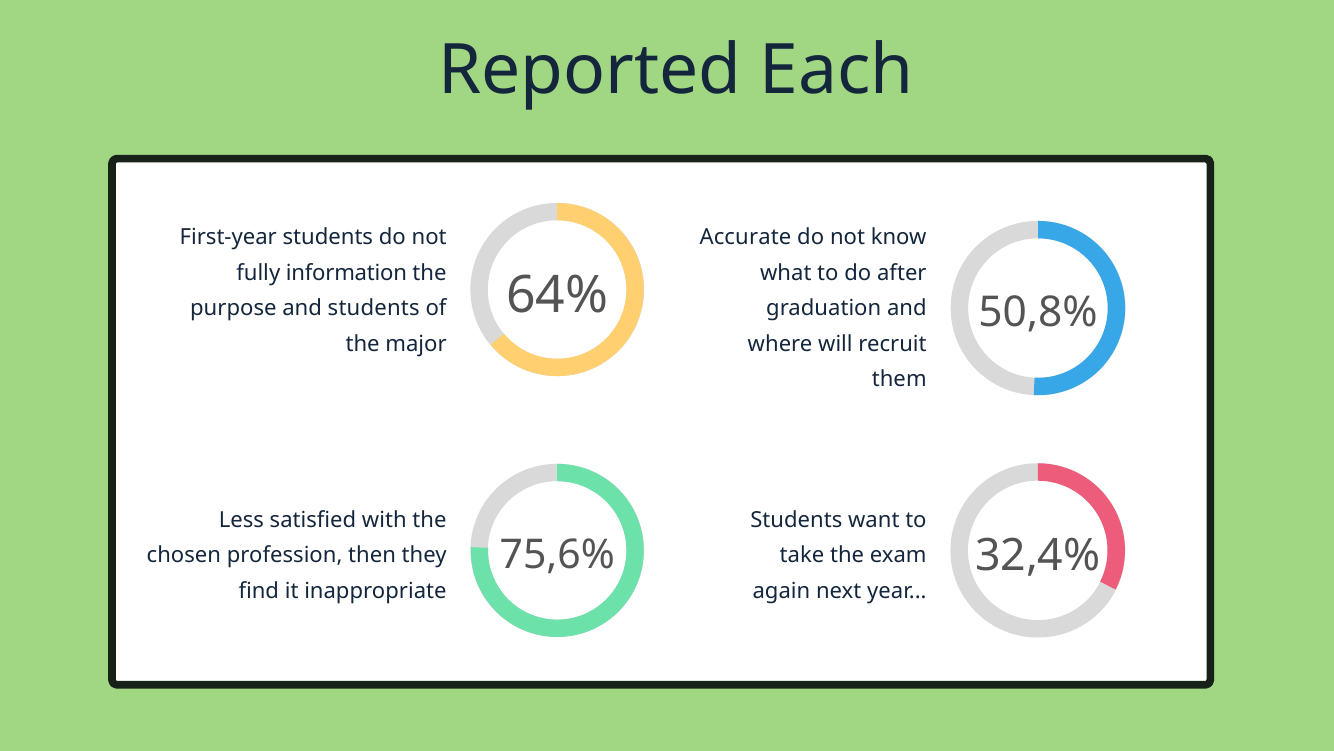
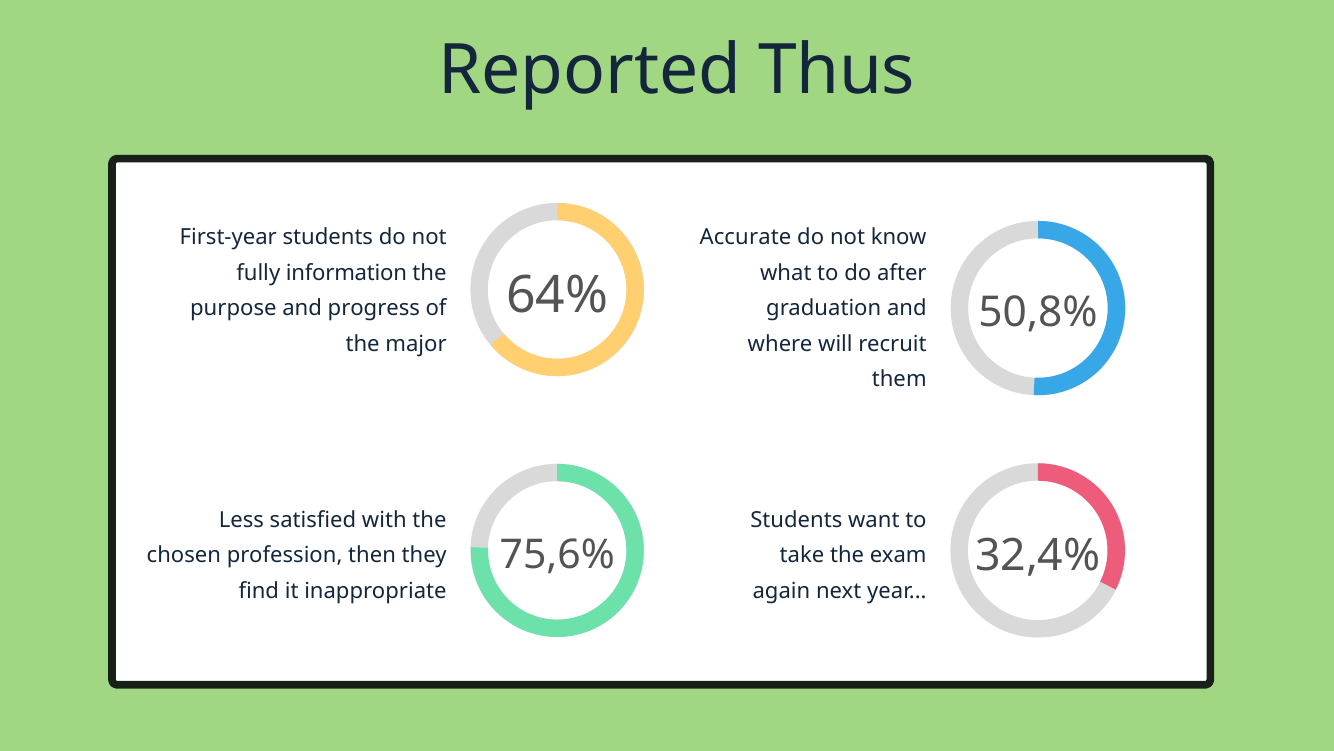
Each: Each -> Thus
and students: students -> progress
